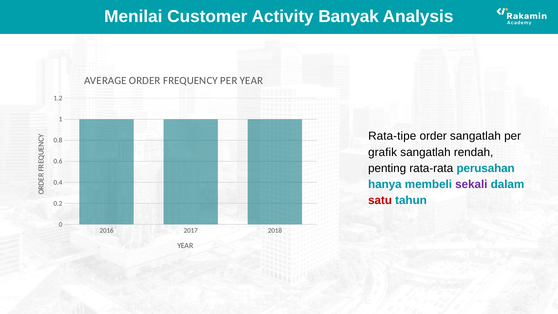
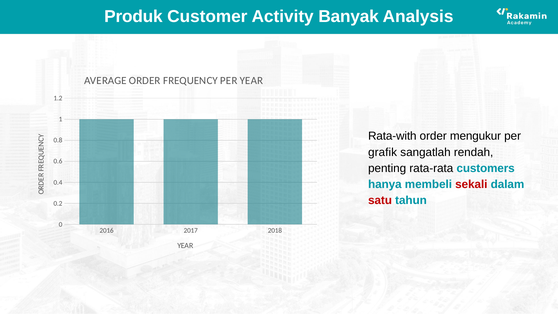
Menilai: Menilai -> Produk
Rata-tipe: Rata-tipe -> Rata-with
order sangatlah: sangatlah -> mengukur
perusahan: perusahan -> customers
sekali colour: purple -> red
